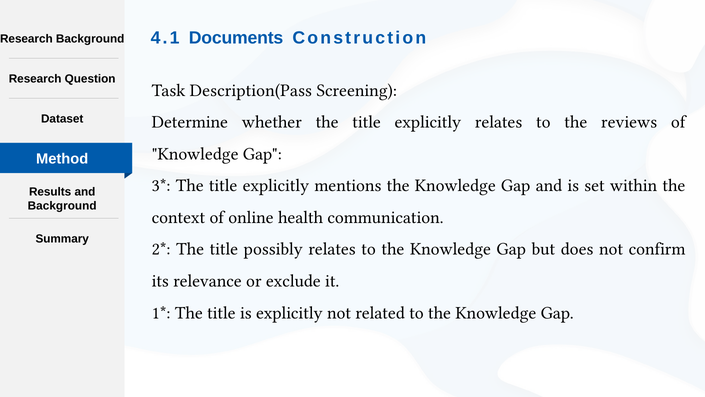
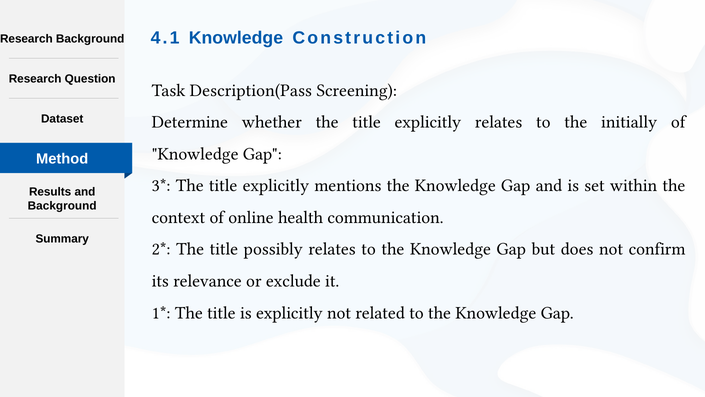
4.1 Documents: Documents -> Knowledge
reviews: reviews -> initially
